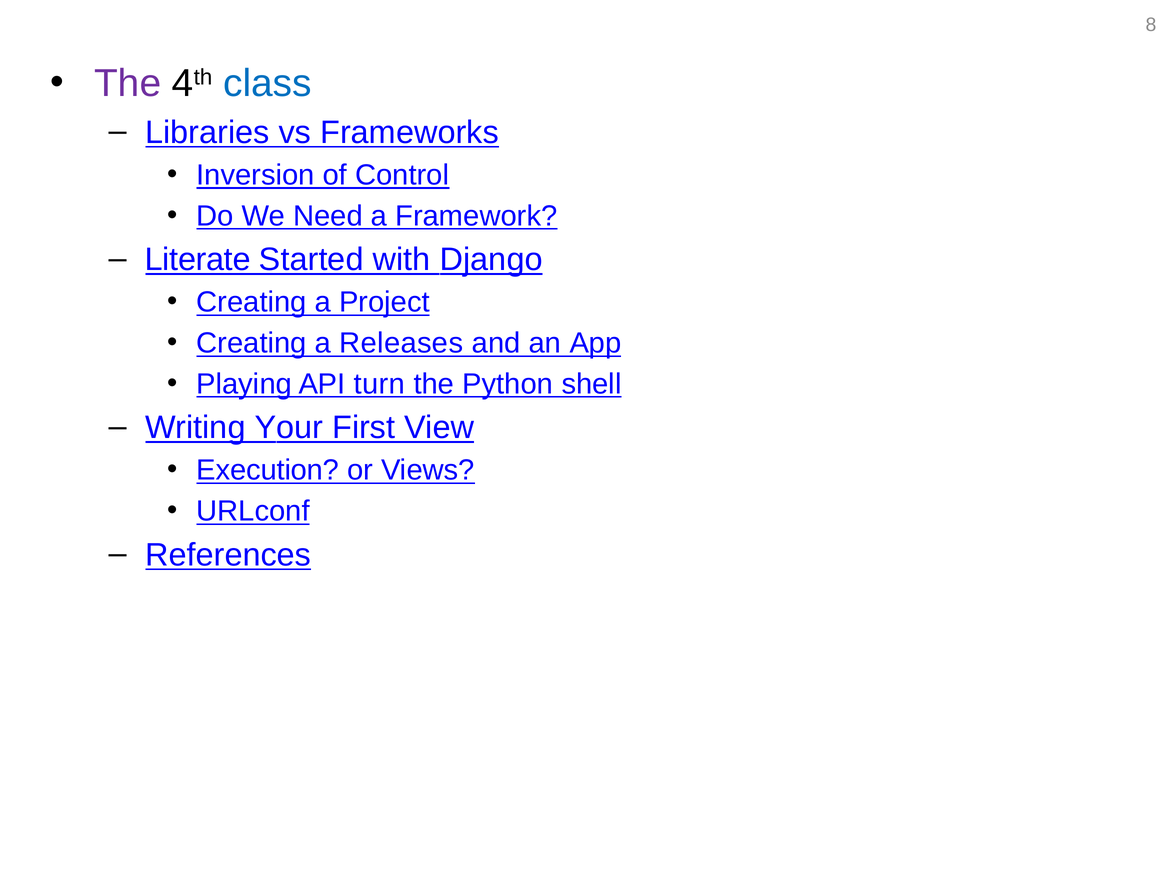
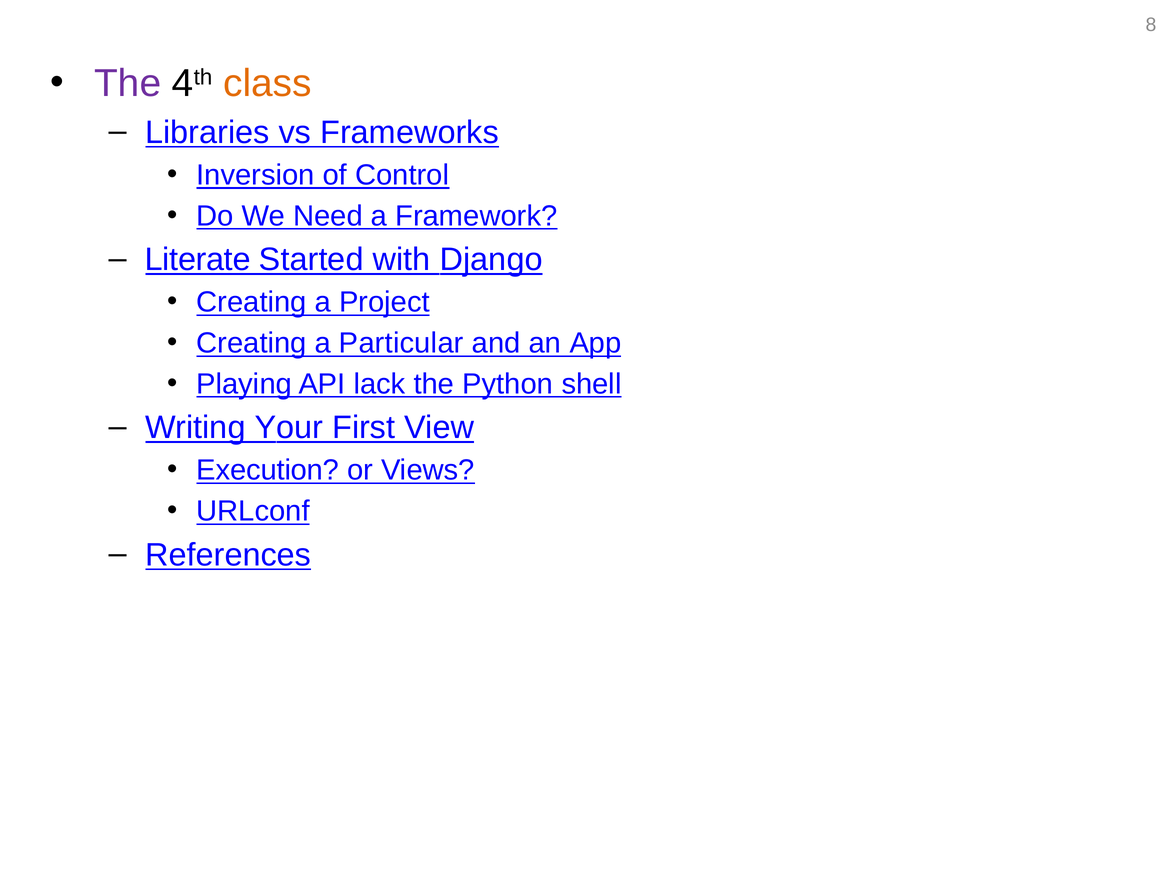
class colour: blue -> orange
Releases: Releases -> Particular
turn: turn -> lack
